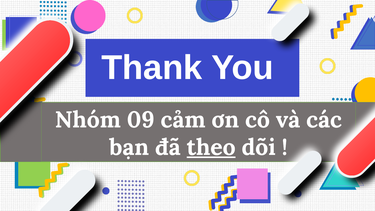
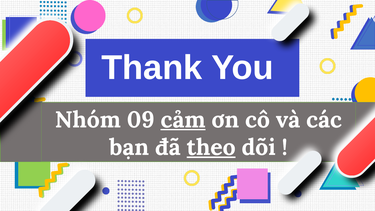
cảm underline: none -> present
